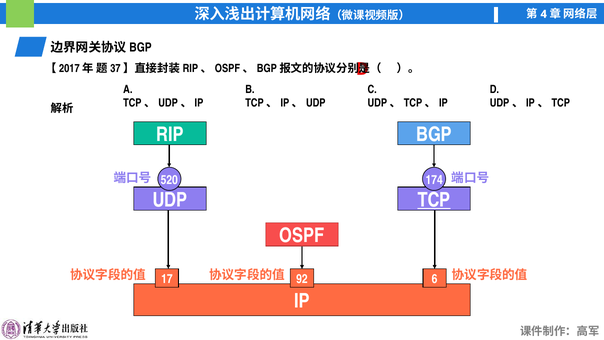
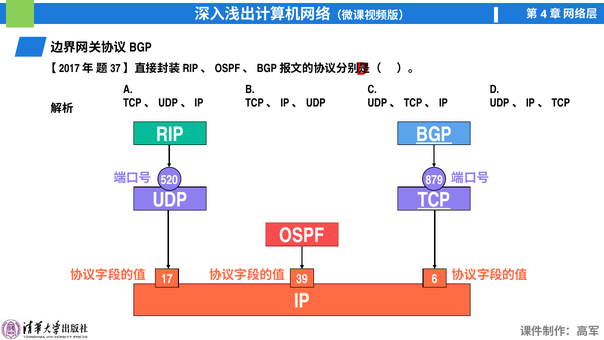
BGP underline: none -> present
174: 174 -> 879
92: 92 -> 39
